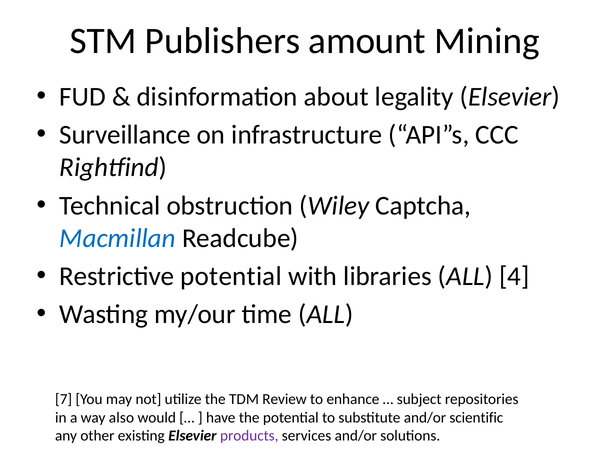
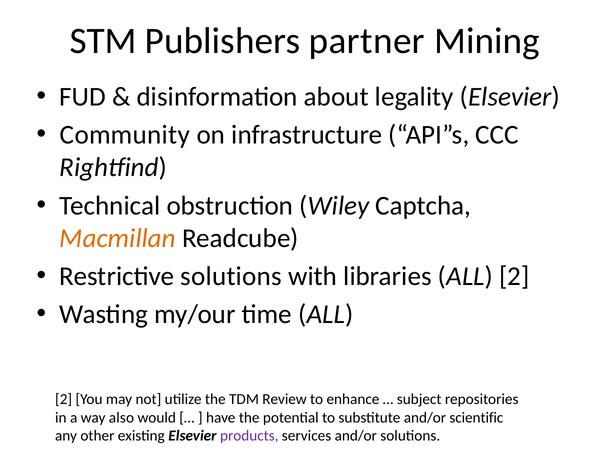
amount: amount -> partner
Surveillance: Surveillance -> Community
Macmillan colour: blue -> orange
Restrictive potential: potential -> solutions
libraries ALL 4: 4 -> 2
7 at (64, 399): 7 -> 2
